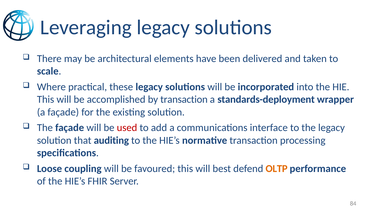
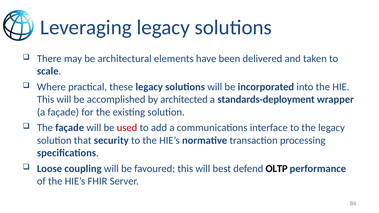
by transaction: transaction -> architected
auditing: auditing -> security
OLTP colour: orange -> black
